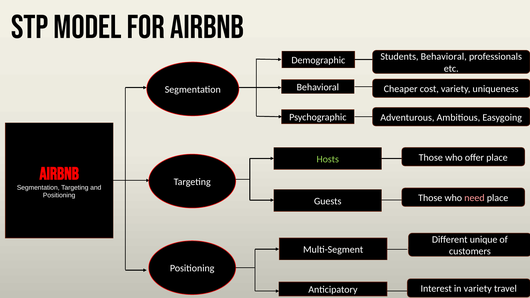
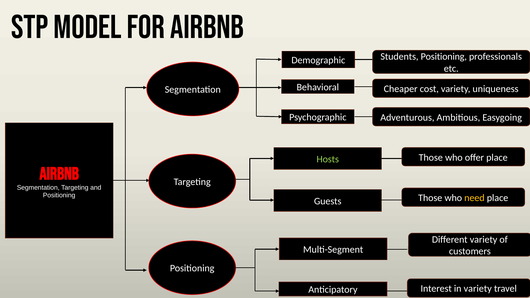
Students Behavioral: Behavioral -> Positioning
need colour: pink -> yellow
Different unique: unique -> variety
